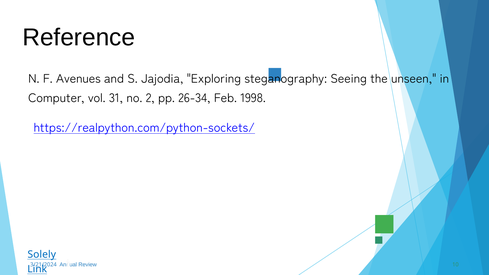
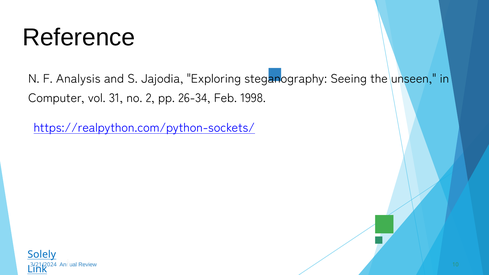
Avenues: Avenues -> Analysis
